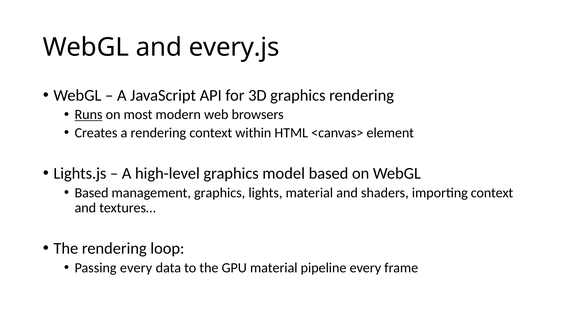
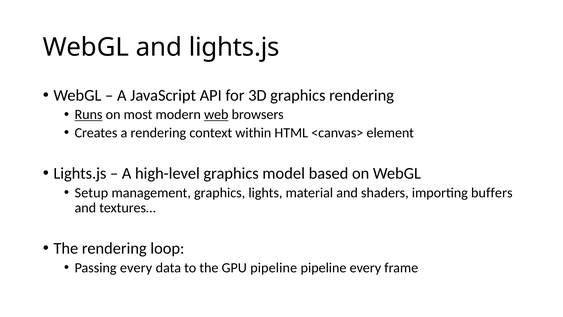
and every.js: every.js -> lights.js
web underline: none -> present
Based at (92, 192): Based -> Setup
importing context: context -> buffers
GPU material: material -> pipeline
